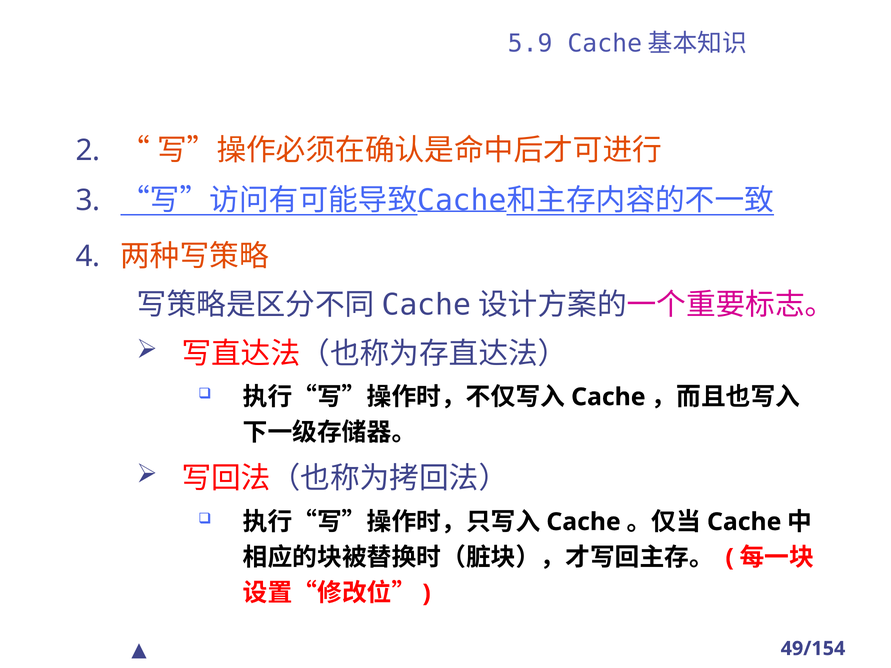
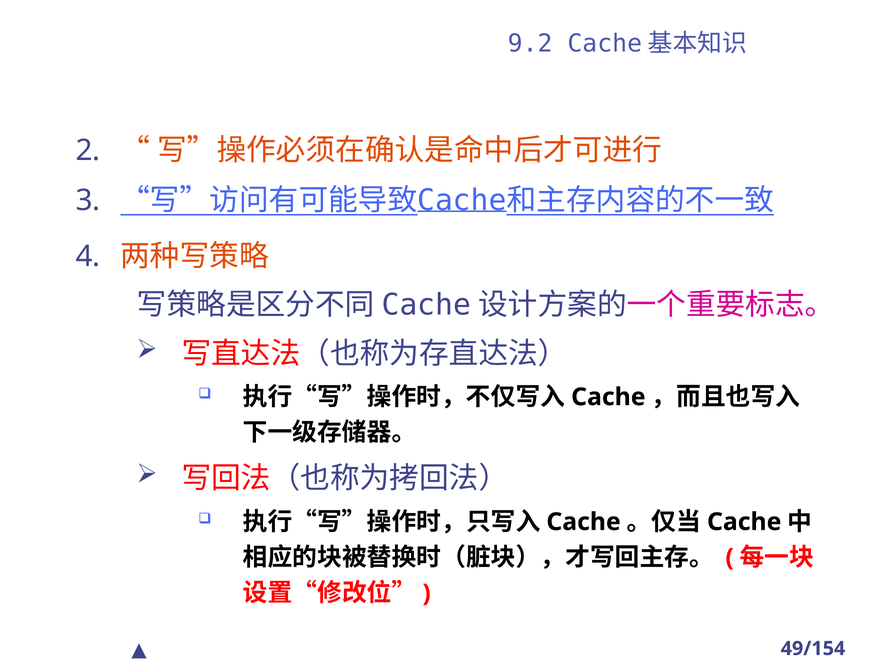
5.9: 5.9 -> 9.2
